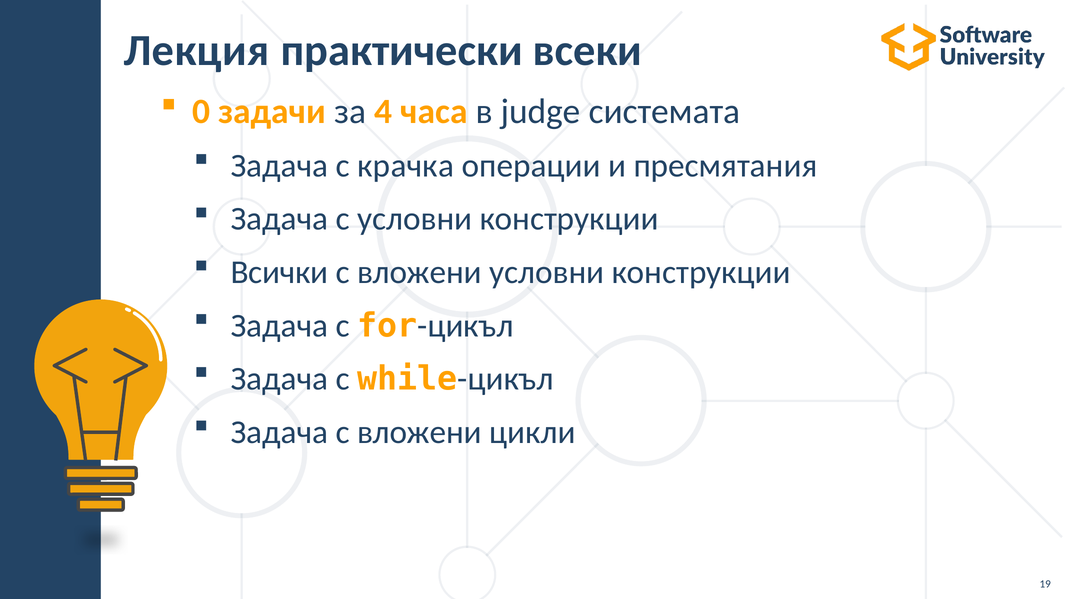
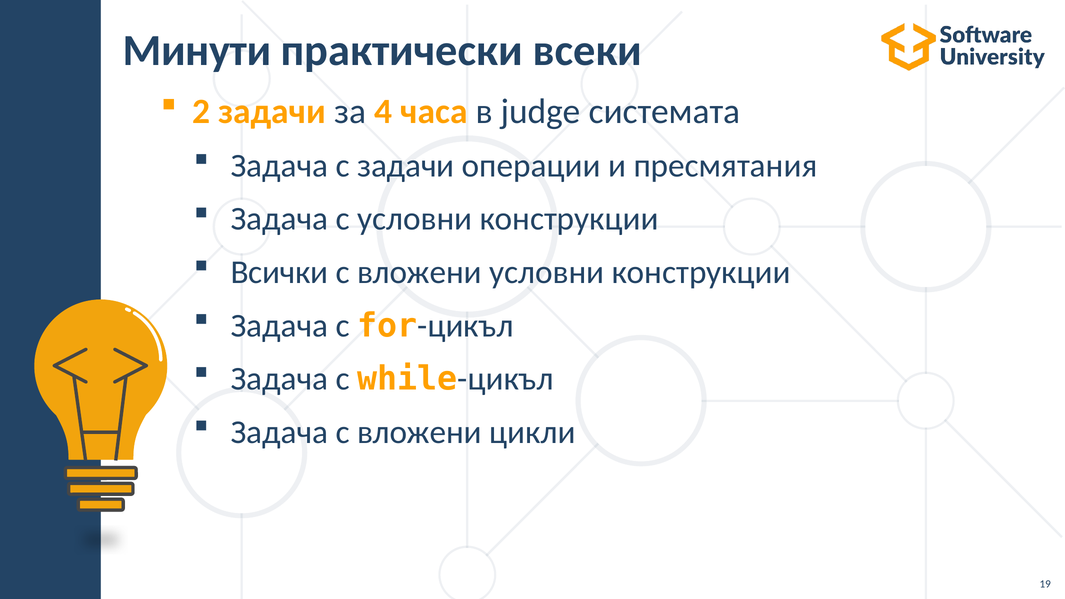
Лекция: Лекция -> Минути
0: 0 -> 2
с крачка: крачка -> задачи
